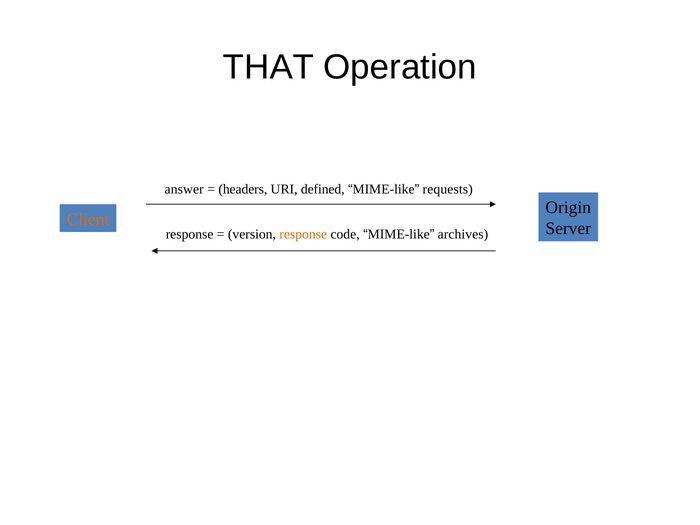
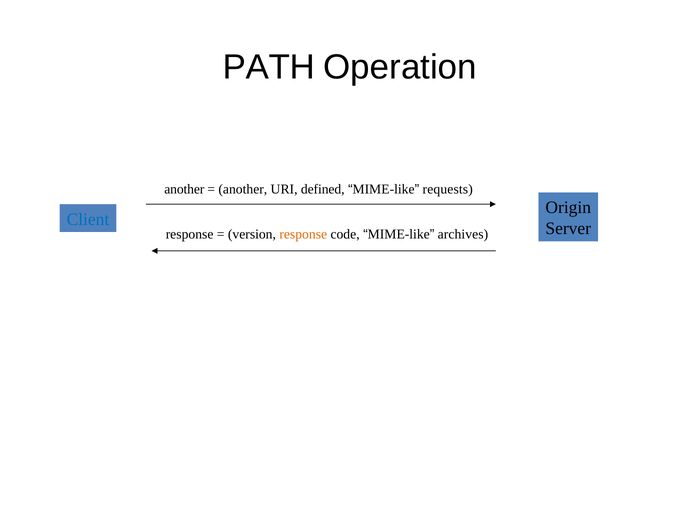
THAT: THAT -> PATH
answer at (184, 189): answer -> another
headers at (243, 189): headers -> another
Client colour: orange -> blue
